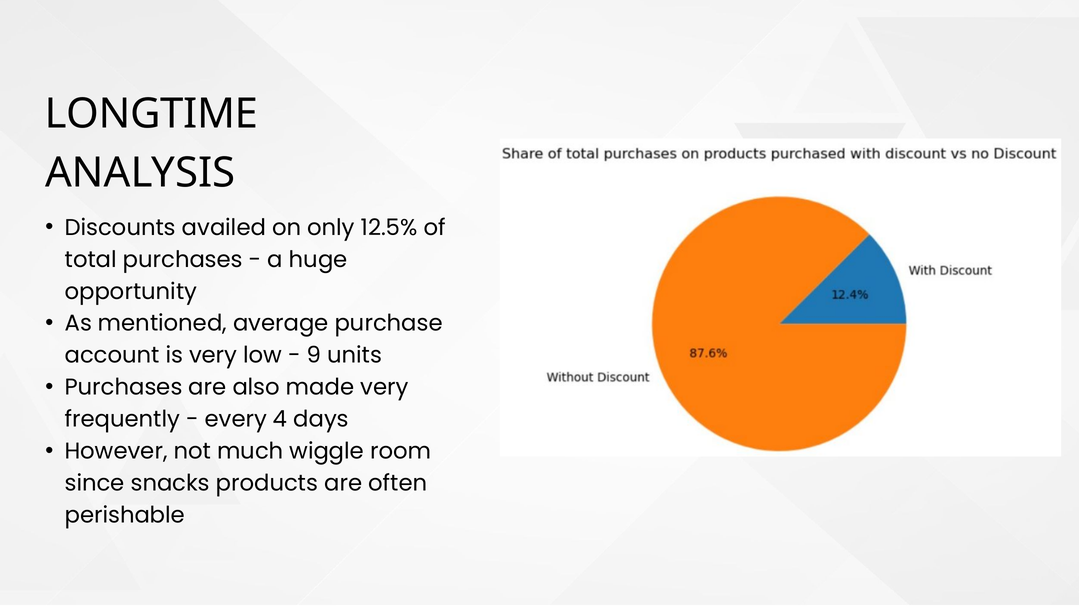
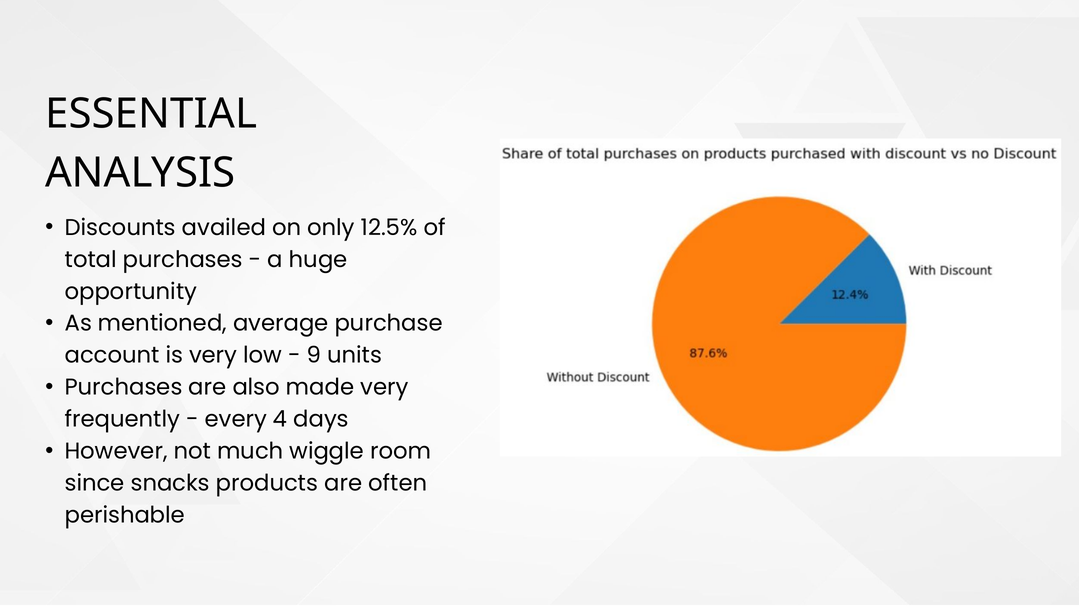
LONGTIME: LONGTIME -> ESSENTIAL
